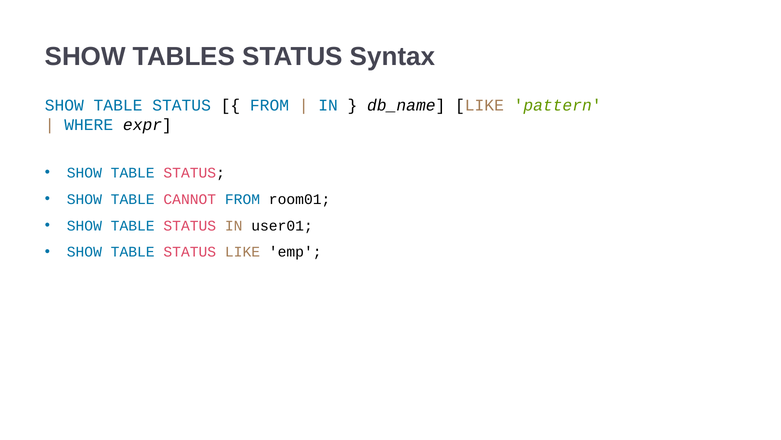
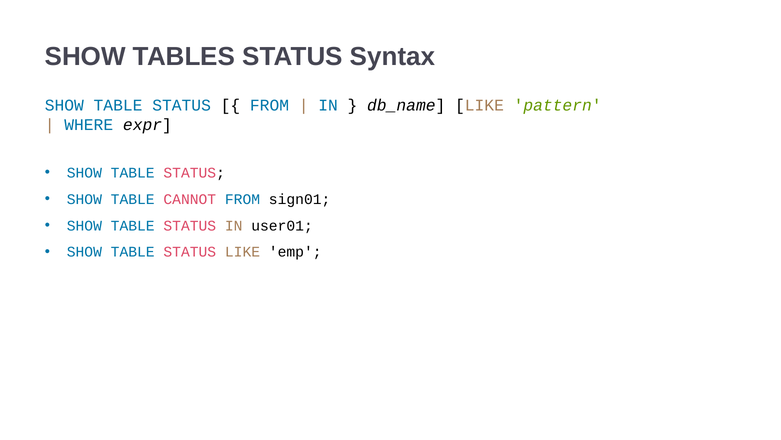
room01: room01 -> sign01
